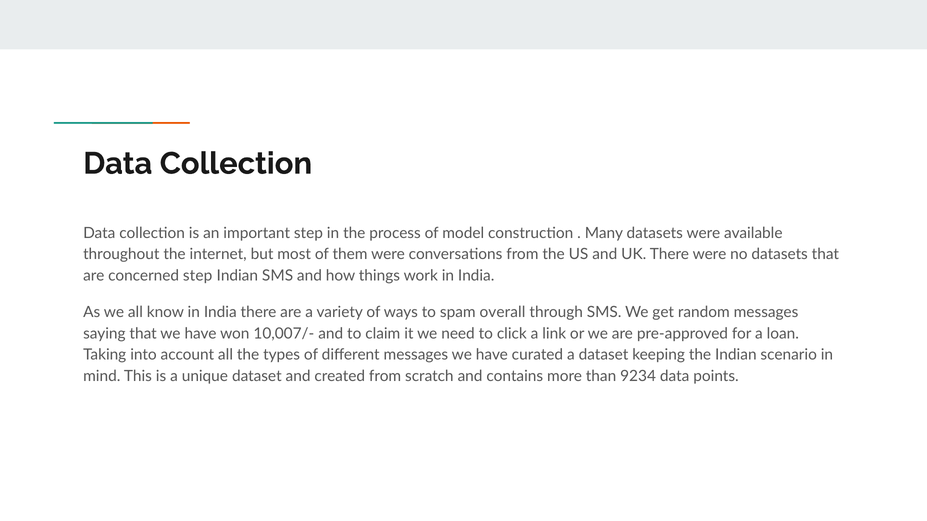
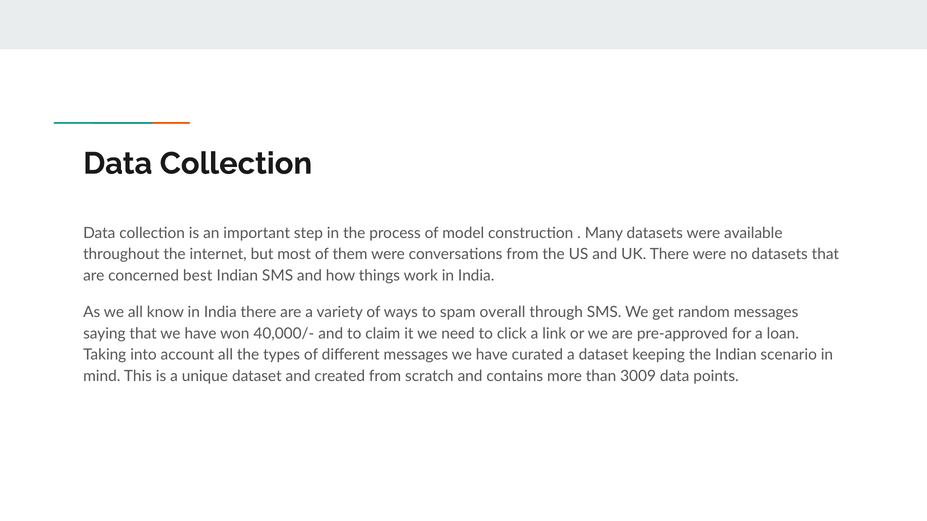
concerned step: step -> best
10,007/-: 10,007/- -> 40,000/-
9234: 9234 -> 3009
